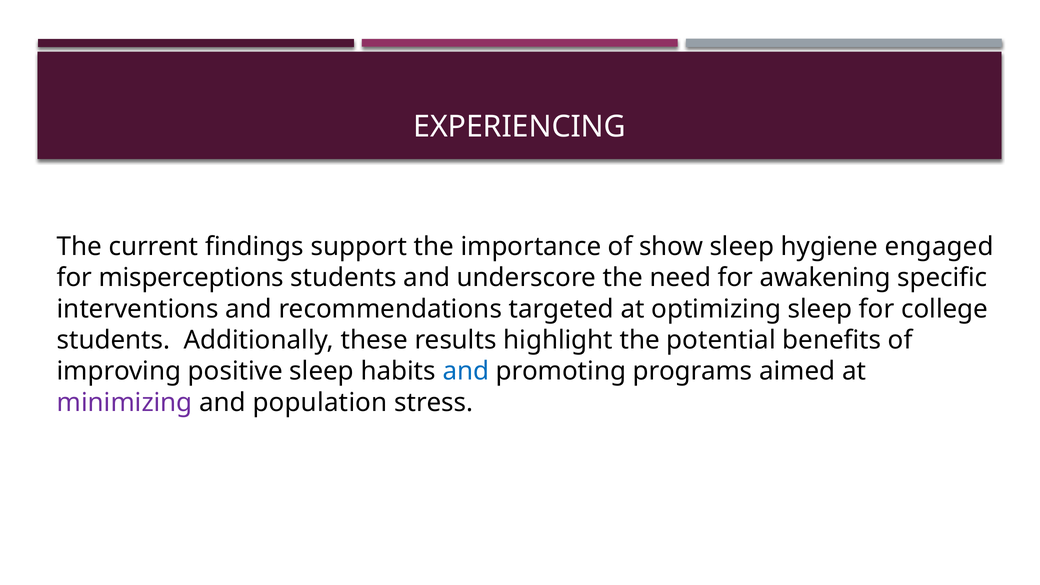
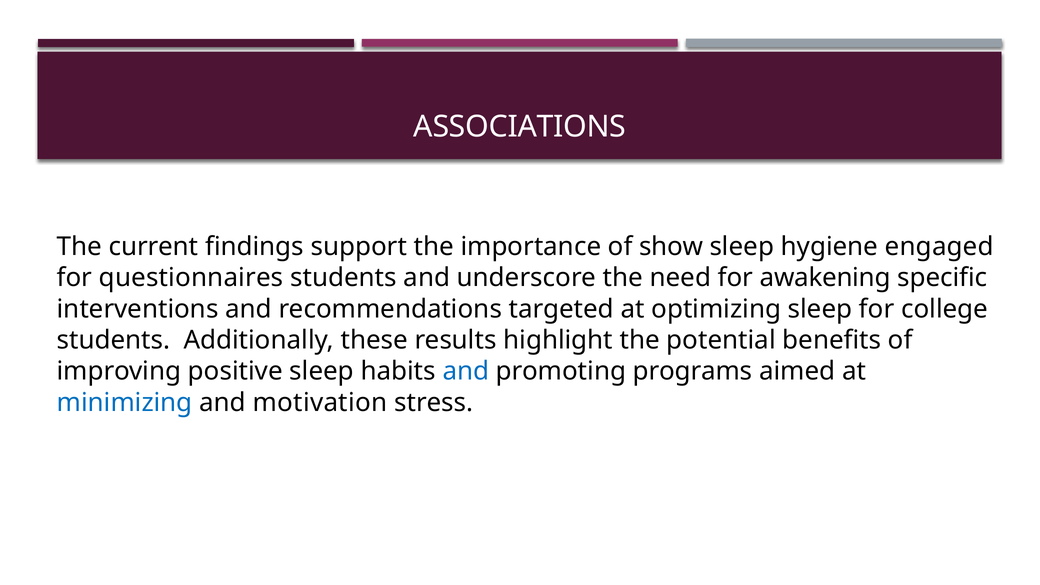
EXPERIENCING: EXPERIENCING -> ASSOCIATIONS
misperceptions: misperceptions -> questionnaires
minimizing colour: purple -> blue
population: population -> motivation
